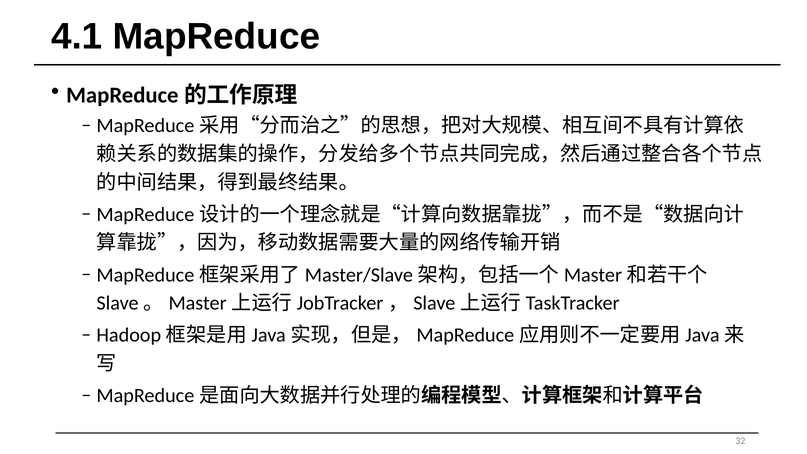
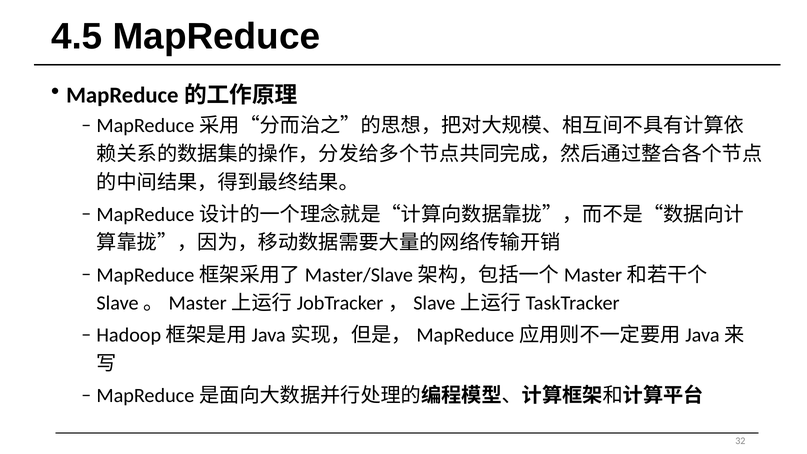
4.1: 4.1 -> 4.5
